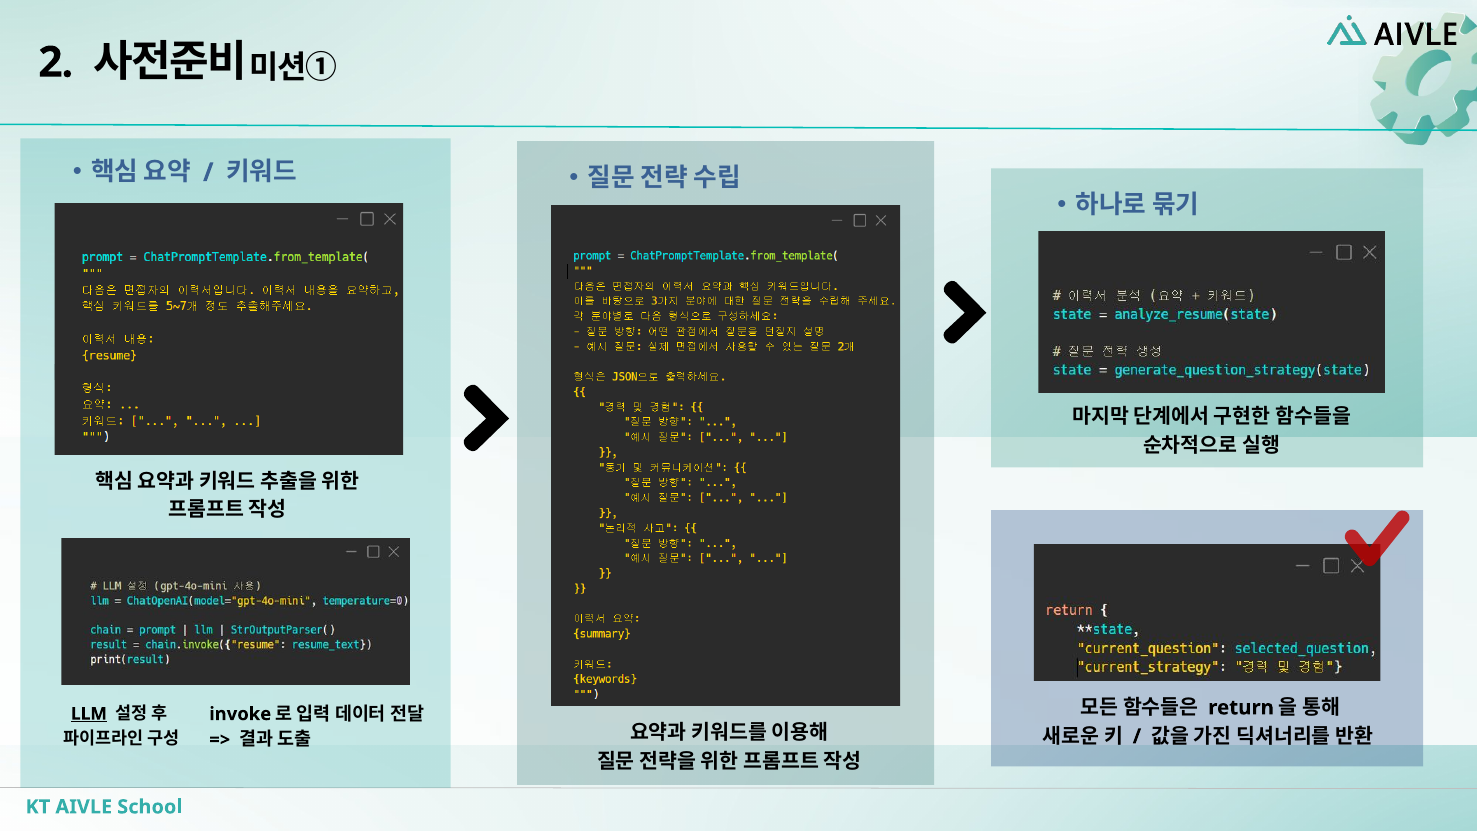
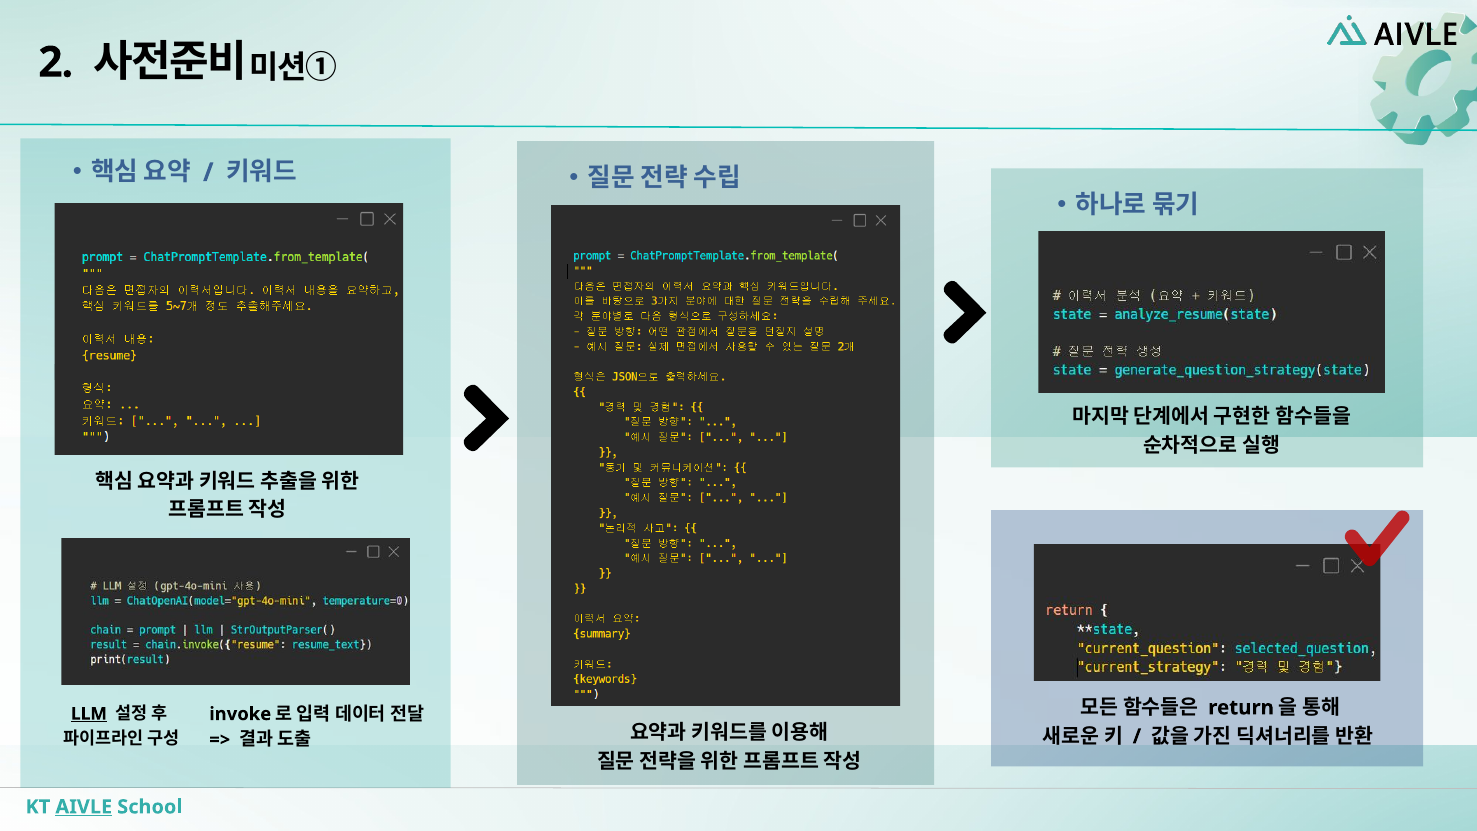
AIVLE underline: none -> present
